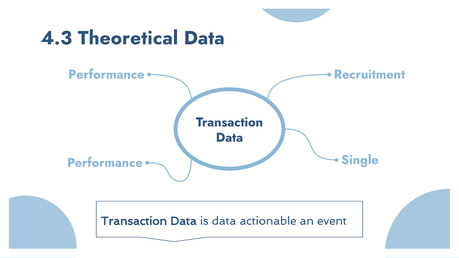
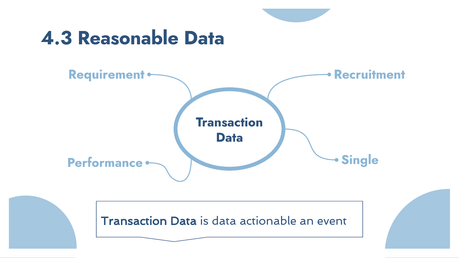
Theoretical: Theoretical -> Reasonable
Performance at (106, 74): Performance -> Requirement
